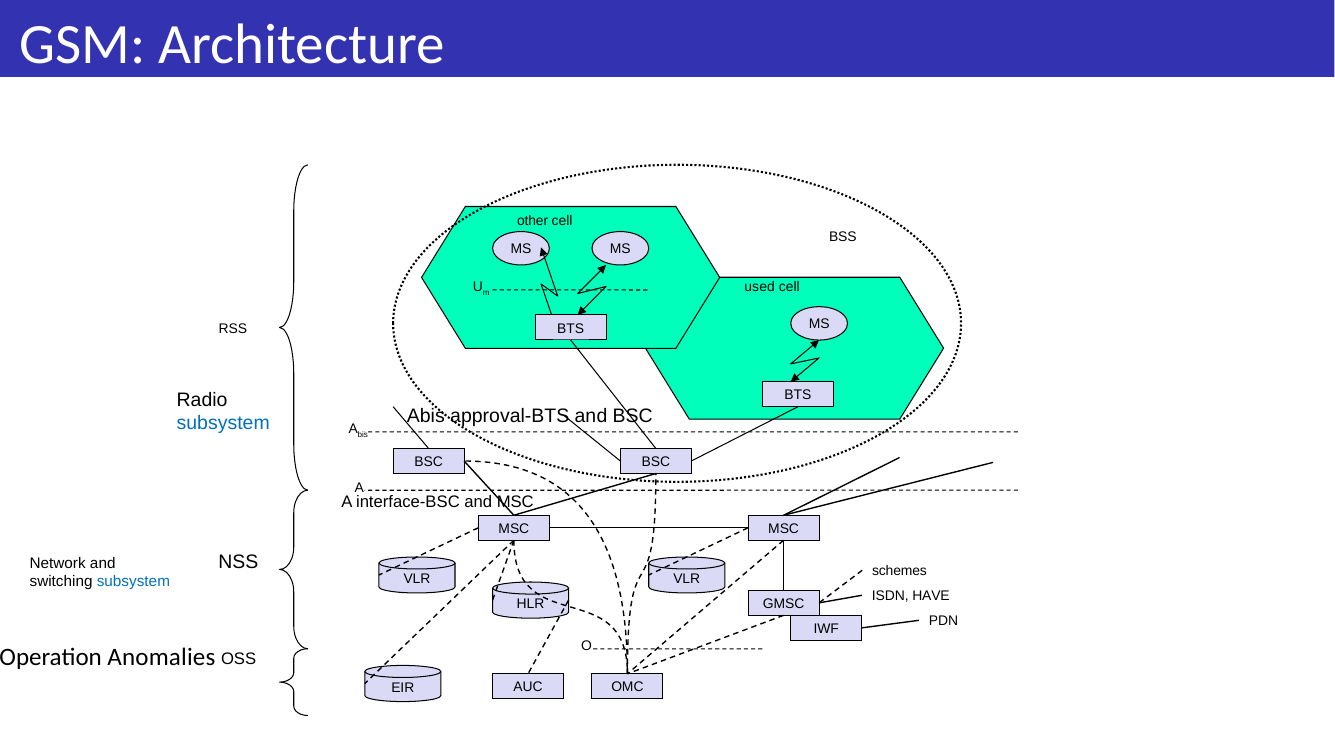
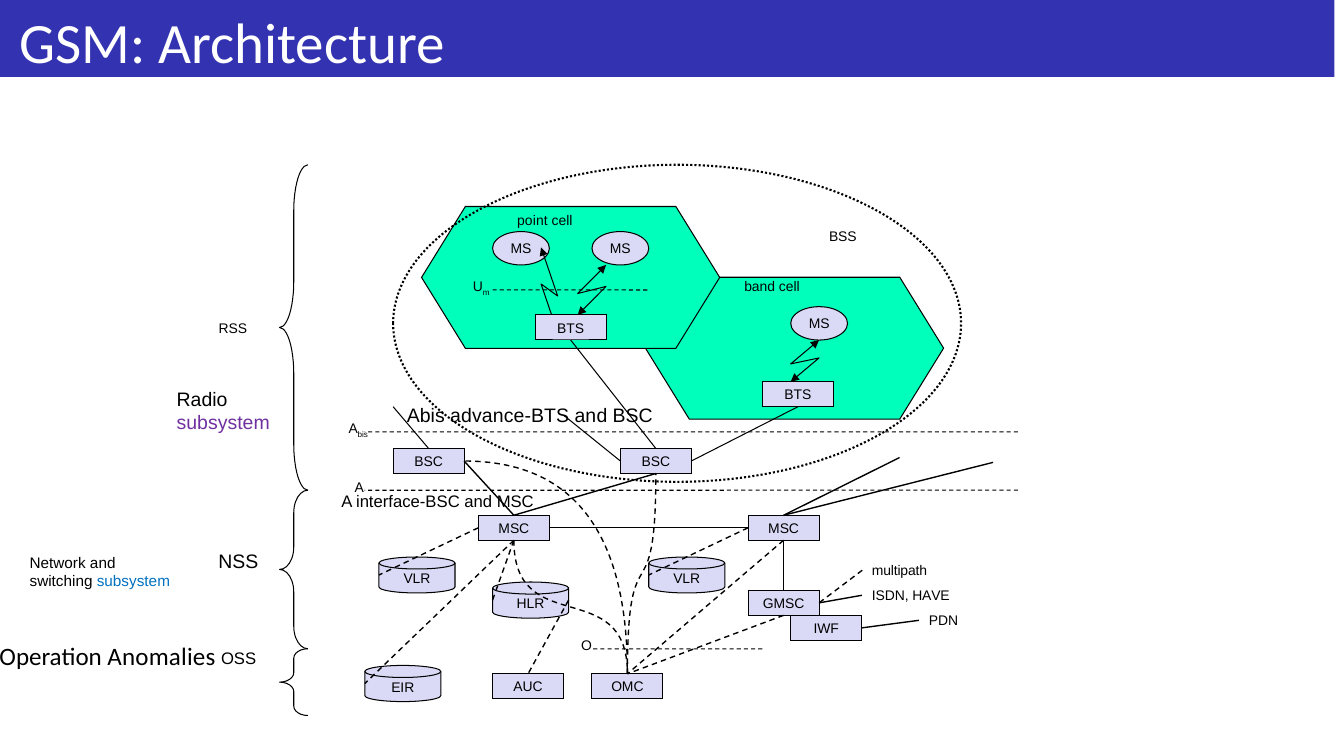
other: other -> point
used: used -> band
approval-BTS: approval-BTS -> advance-BTS
subsystem at (223, 423) colour: blue -> purple
schemes: schemes -> multipath
